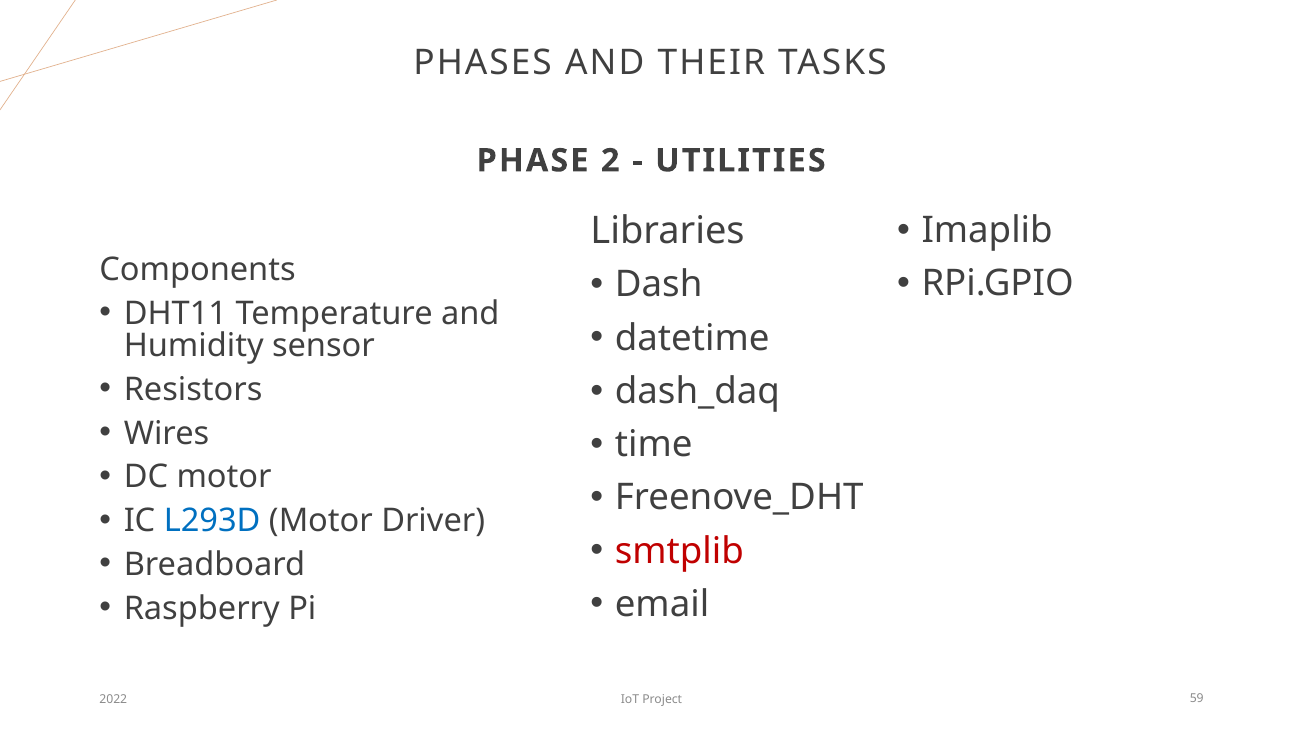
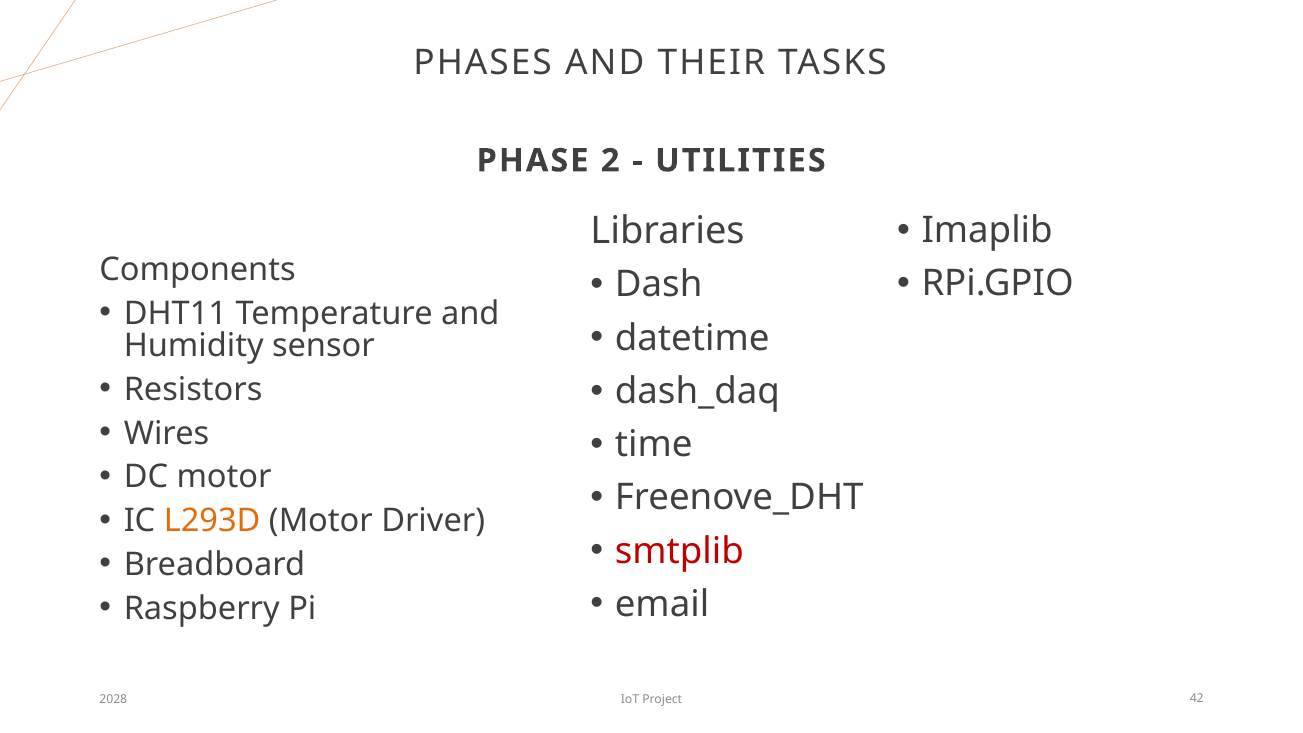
L293D colour: blue -> orange
2022: 2022 -> 2028
59: 59 -> 42
